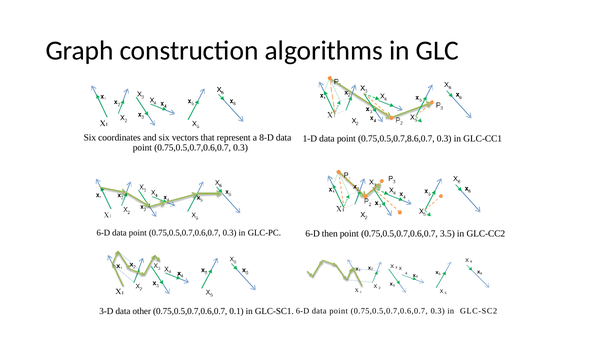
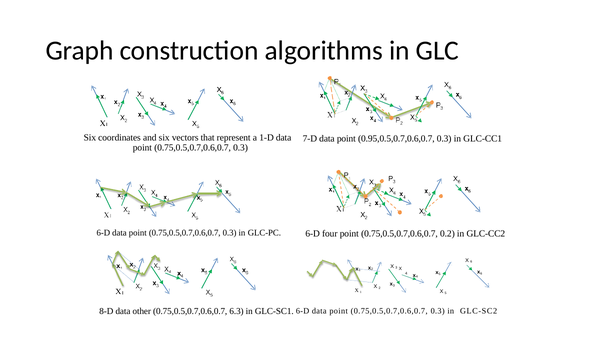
8-D: 8-D -> 1-D
1-D: 1-D -> 7-D
0.75,0.5,0.7,8.6,0.7: 0.75,0.5,0.7,8.6,0.7 -> 0.95,0.5,0.7,0.6,0.7
then: then -> four
3.5: 3.5 -> 0.2
3-D: 3-D -> 8-D
0.1: 0.1 -> 6.3
